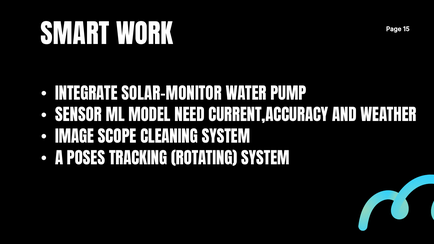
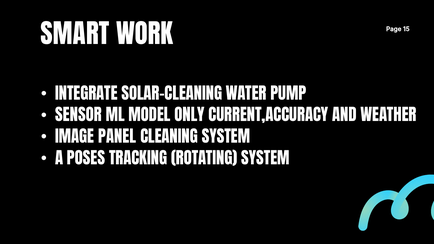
SOLAR-MONITOR: SOLAR-MONITOR -> SOLAR-CLEANING
NEED: NEED -> ONLY
SCOPE: SCOPE -> PANEL
